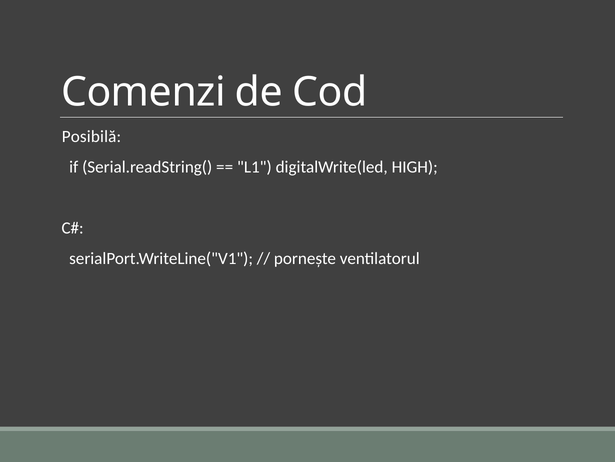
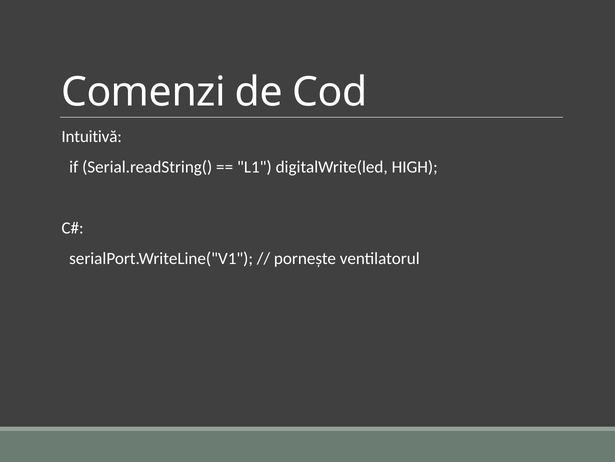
Posibilă: Posibilă -> Intuitivă
